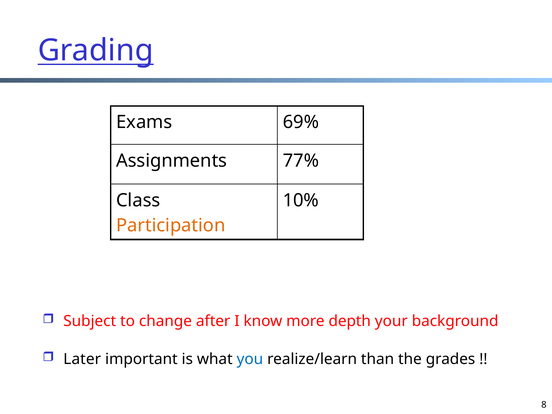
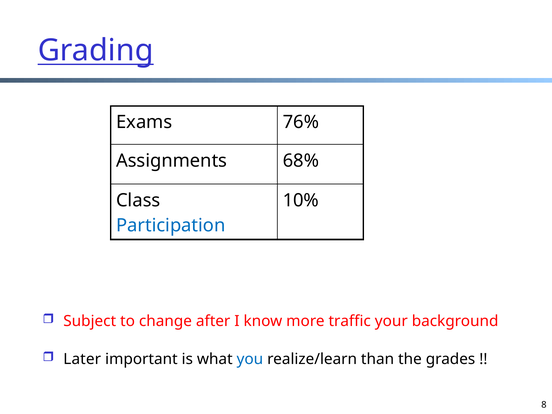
69%: 69% -> 76%
77%: 77% -> 68%
Participation colour: orange -> blue
depth: depth -> traffic
